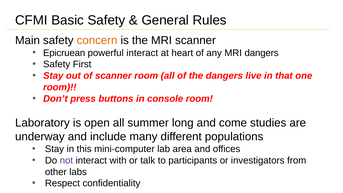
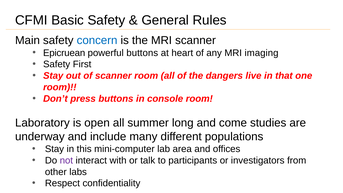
concern colour: orange -> blue
powerful interact: interact -> buttons
MRI dangers: dangers -> imaging
